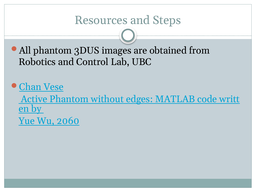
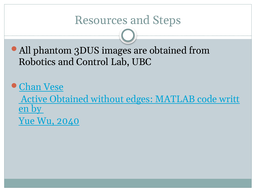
Active Phantom: Phantom -> Obtained
2060: 2060 -> 2040
